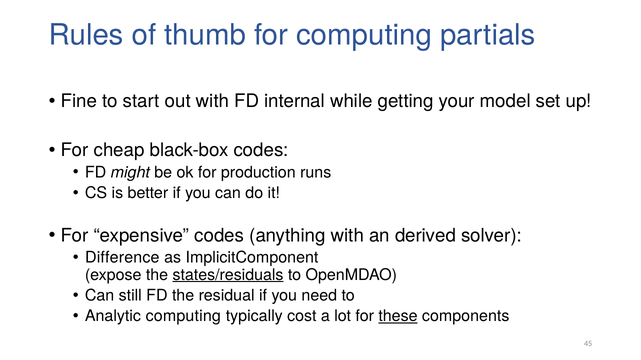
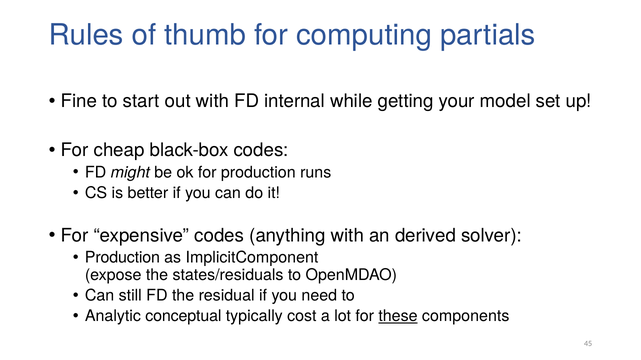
Difference at (122, 258): Difference -> Production
states/residuals underline: present -> none
Analytic computing: computing -> conceptual
